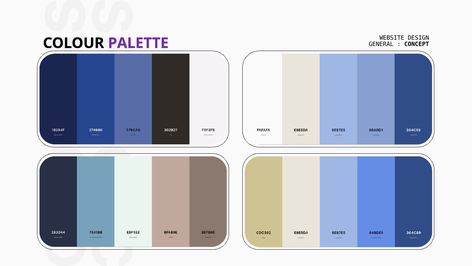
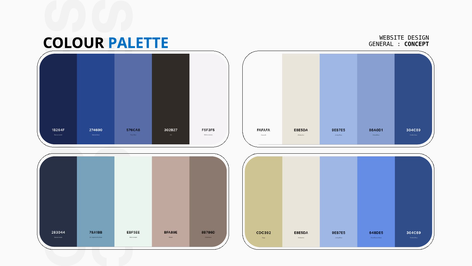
PALETTE colour: purple -> blue
